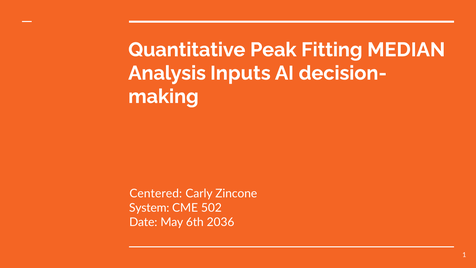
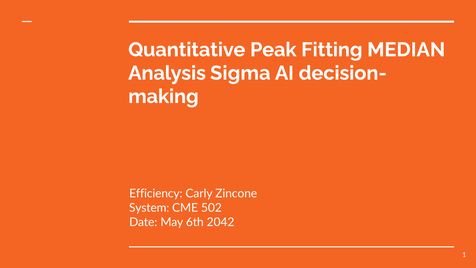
Inputs: Inputs -> Sigma
Centered: Centered -> Efficiency
2036: 2036 -> 2042
